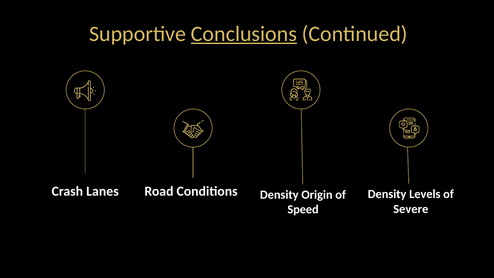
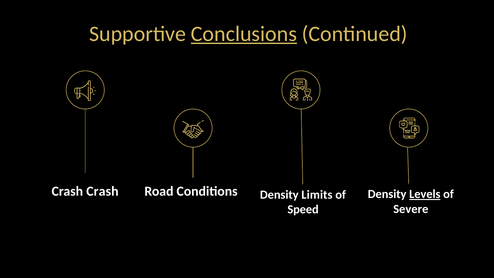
Crash Lanes: Lanes -> Crash
Origin: Origin -> Limits
Levels underline: none -> present
